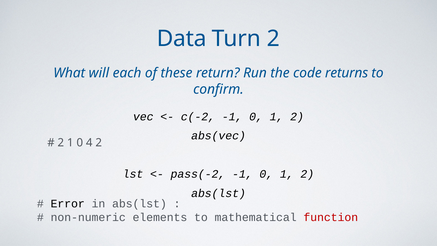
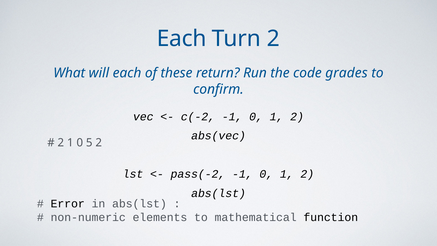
Data at (182, 39): Data -> Each
returns: returns -> grades
4: 4 -> 5
function colour: red -> black
